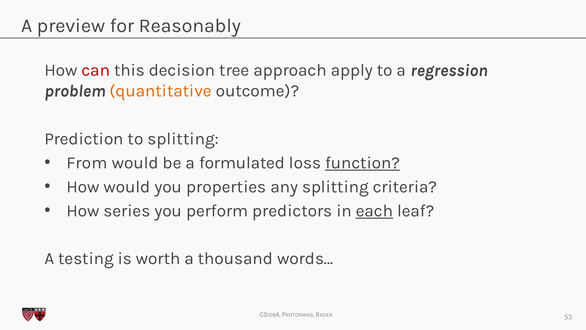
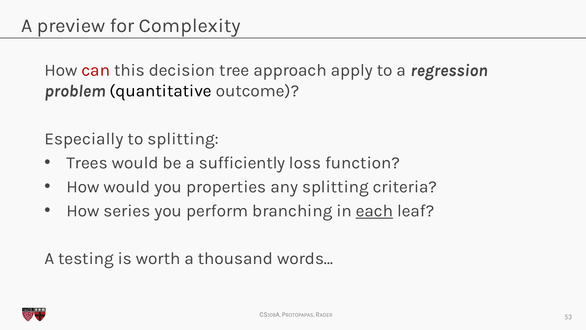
Reasonably: Reasonably -> Complexity
quantitative colour: orange -> black
Prediction: Prediction -> Especially
From: From -> Trees
formulated: formulated -> sufficiently
function underline: present -> none
predictors: predictors -> branching
